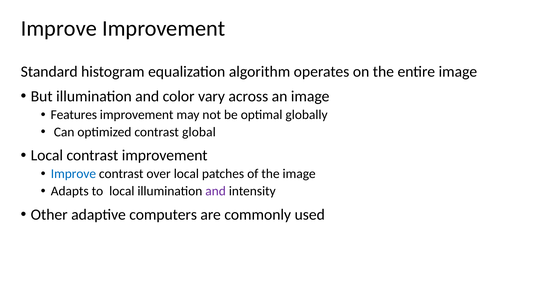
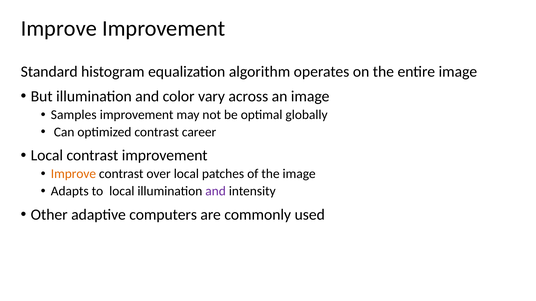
Features: Features -> Samples
global: global -> career
Improve at (73, 174) colour: blue -> orange
